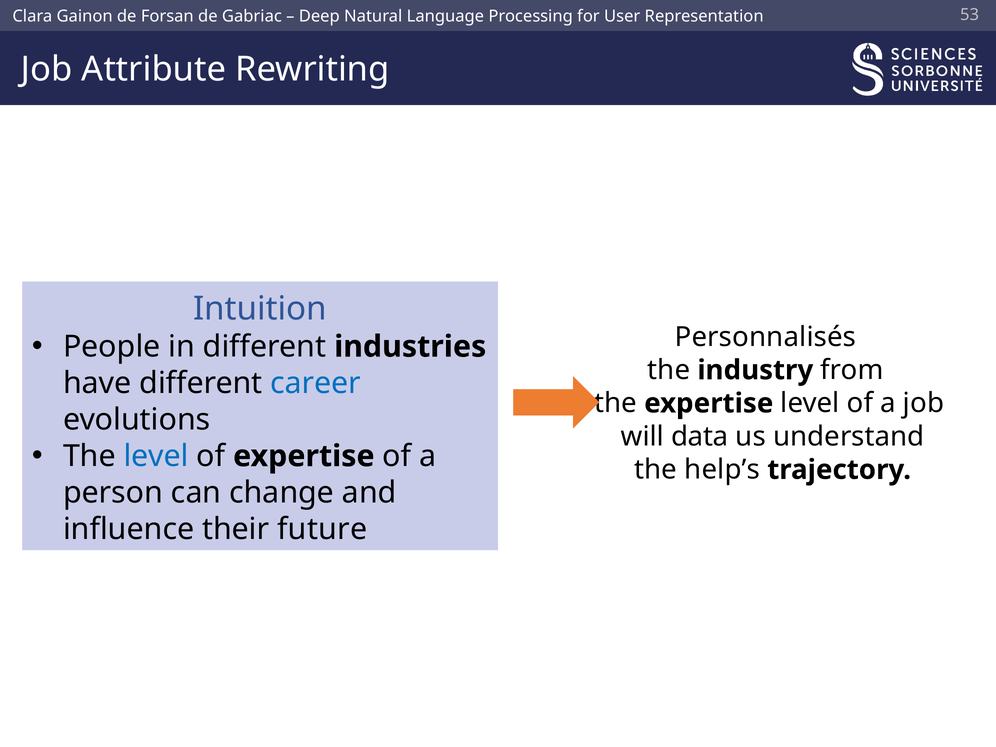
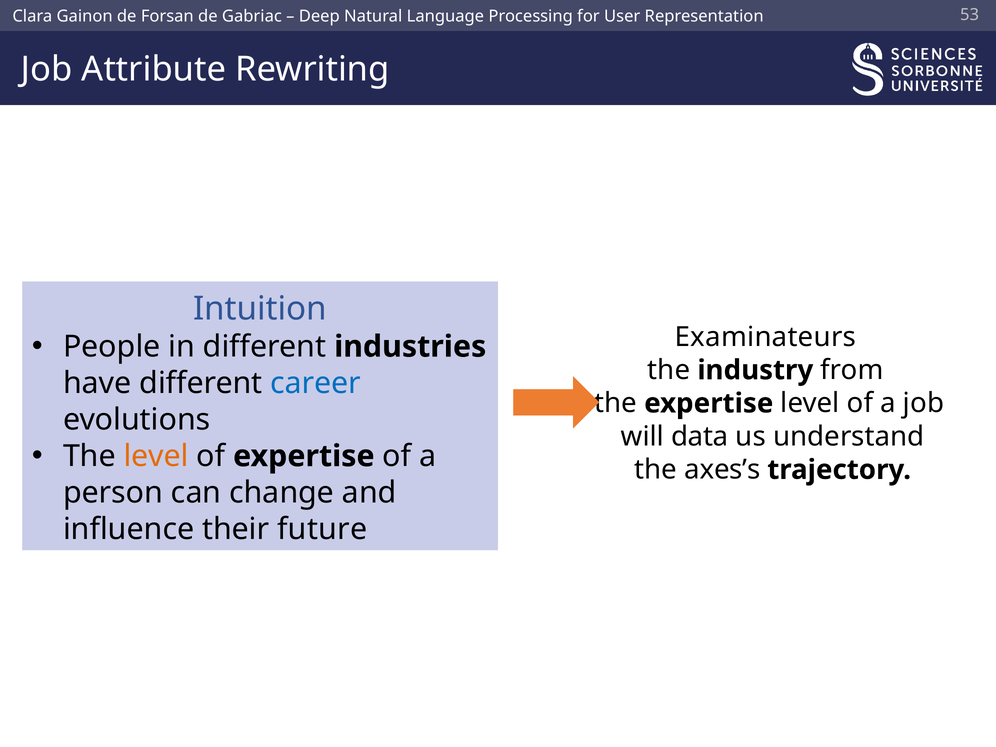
Personnalisés: Personnalisés -> Examinateurs
level at (156, 456) colour: blue -> orange
help’s: help’s -> axes’s
